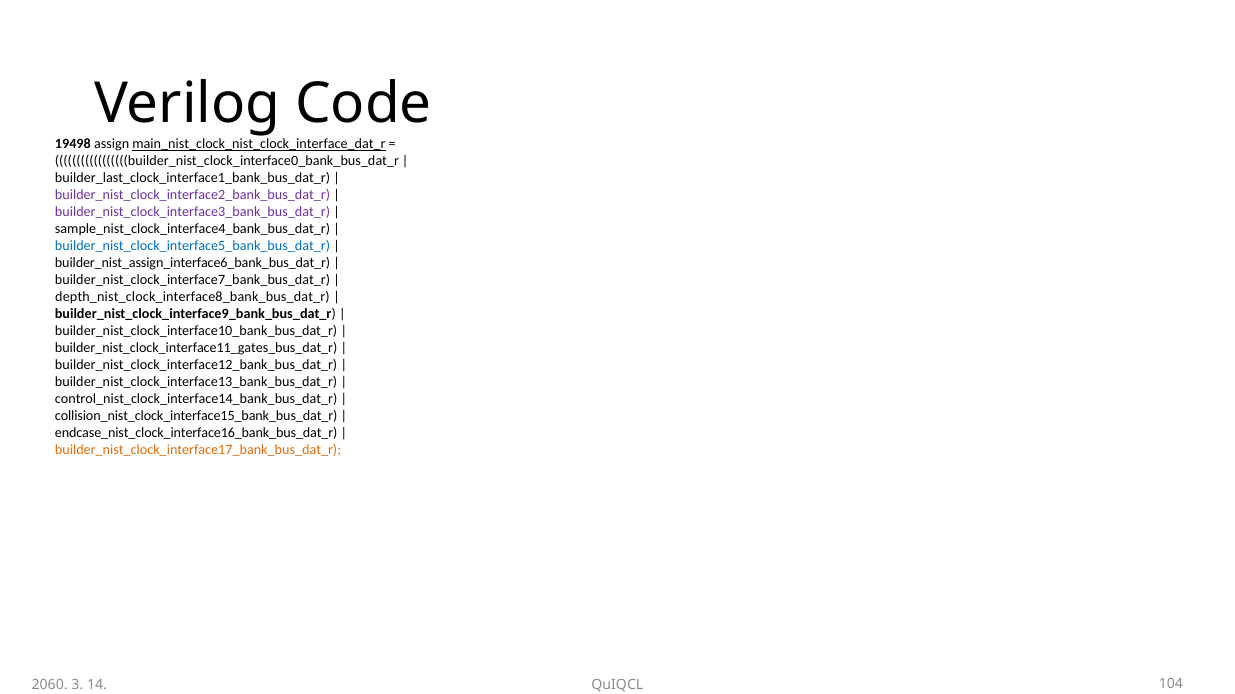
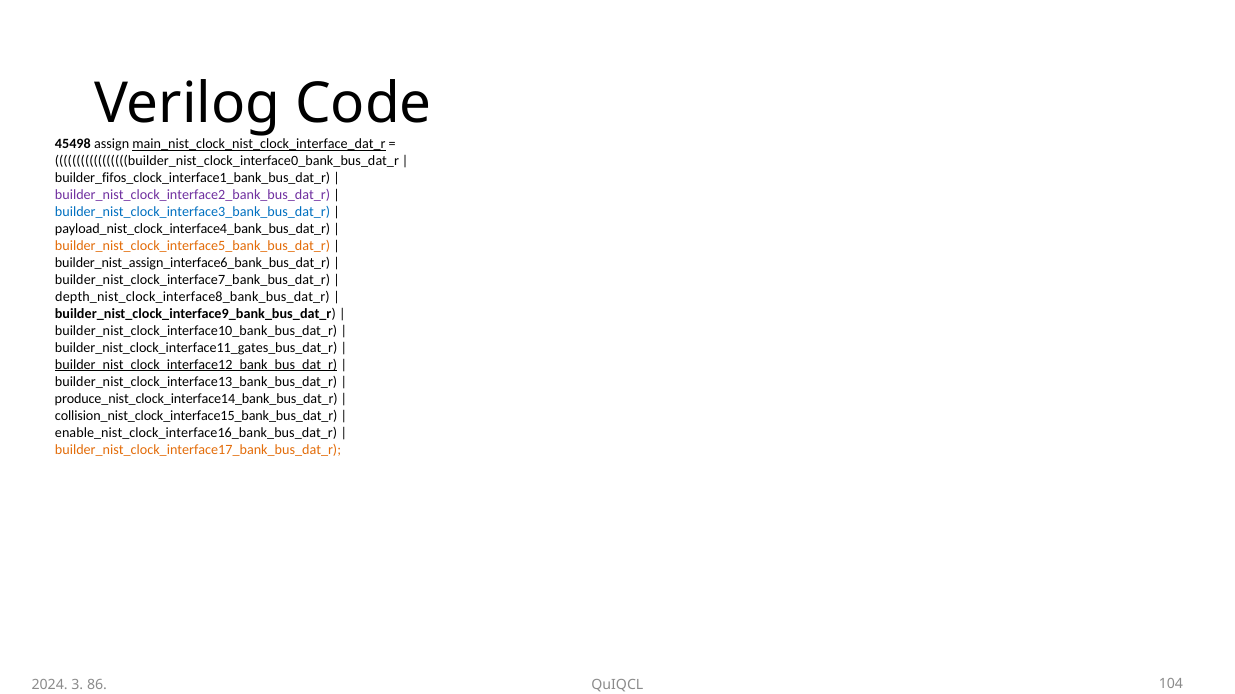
19498: 19498 -> 45498
builder_last_clock_interface1_bank_bus_dat_r: builder_last_clock_interface1_bank_bus_dat_r -> builder_fifos_clock_interface1_bank_bus_dat_r
builder_nist_clock_interface3_bank_bus_dat_r colour: purple -> blue
sample_nist_clock_interface4_bank_bus_dat_r: sample_nist_clock_interface4_bank_bus_dat_r -> payload_nist_clock_interface4_bank_bus_dat_r
builder_nist_clock_interface5_bank_bus_dat_r colour: blue -> orange
builder_nist_clock_interface12_bank_bus_dat_r underline: none -> present
control_nist_clock_interface14_bank_bus_dat_r: control_nist_clock_interface14_bank_bus_dat_r -> produce_nist_clock_interface14_bank_bus_dat_r
endcase_nist_clock_interface16_bank_bus_dat_r: endcase_nist_clock_interface16_bank_bus_dat_r -> enable_nist_clock_interface16_bank_bus_dat_r
2060: 2060 -> 2024
14: 14 -> 86
